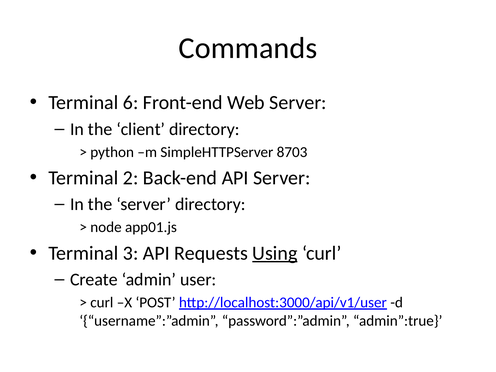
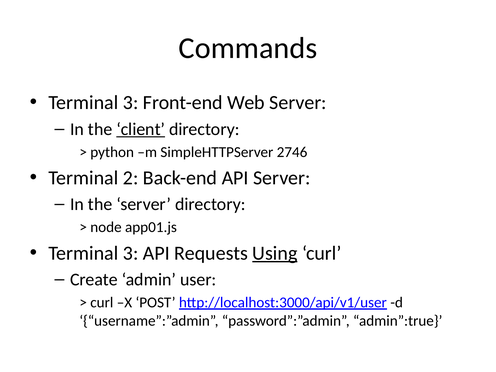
6 at (131, 103): 6 -> 3
client underline: none -> present
8703: 8703 -> 2746
